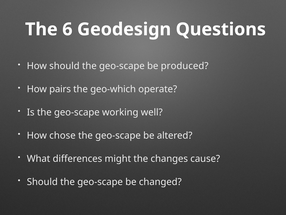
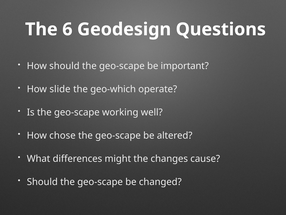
produced: produced -> important
pairs: pairs -> slide
